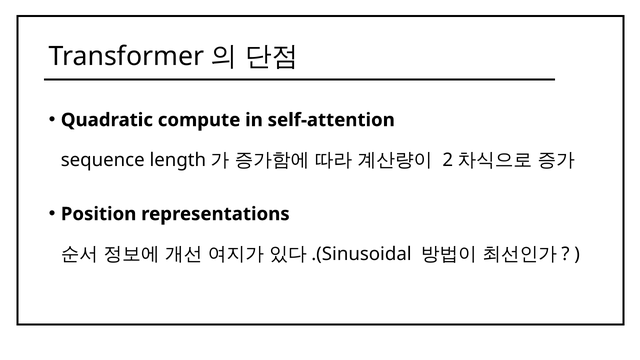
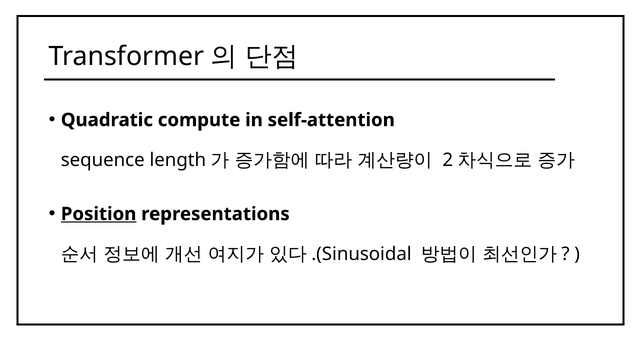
Position underline: none -> present
